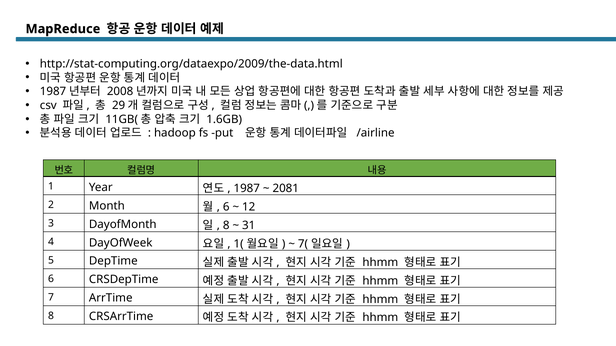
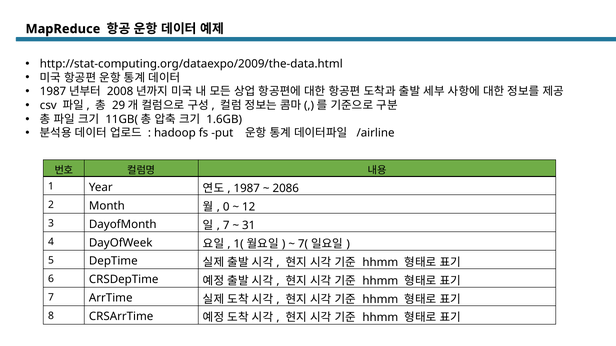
2081: 2081 -> 2086
6 at (226, 207): 6 -> 0
8 at (226, 226): 8 -> 7
